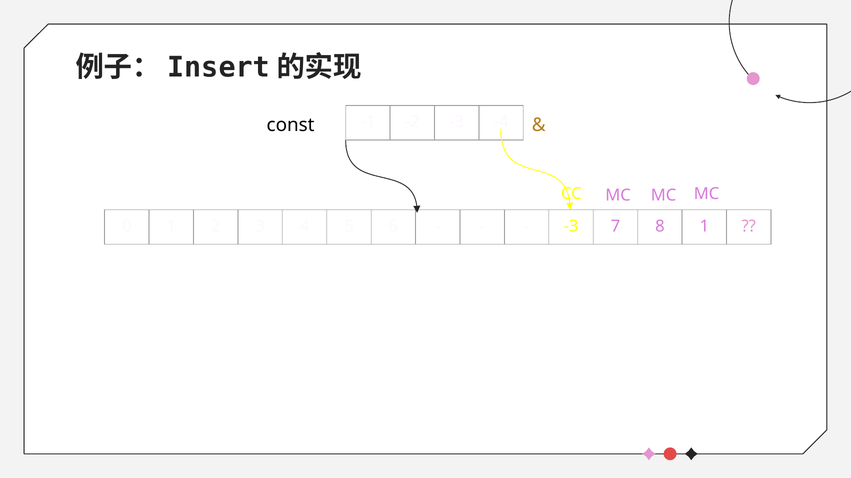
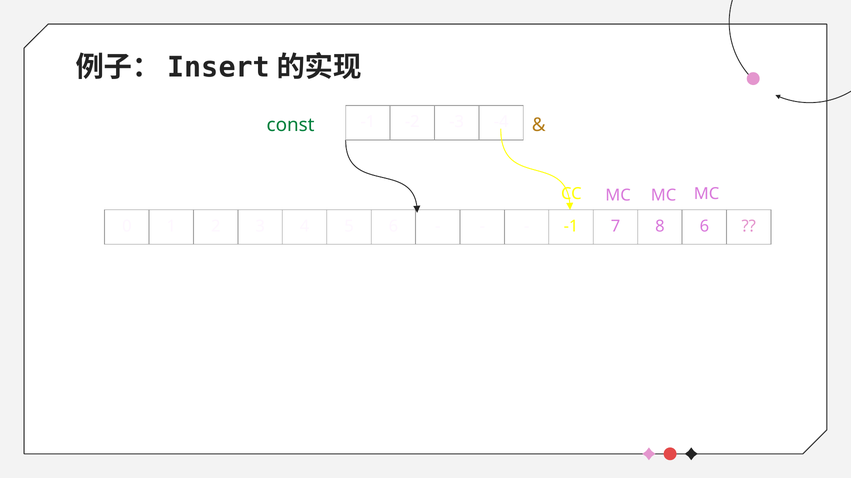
const colour: black -> green
-3 at (571, 227): -3 -> -1
8 1: 1 -> 6
